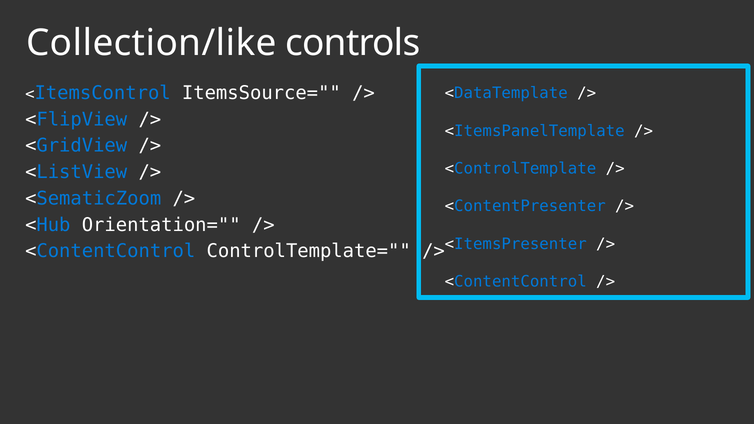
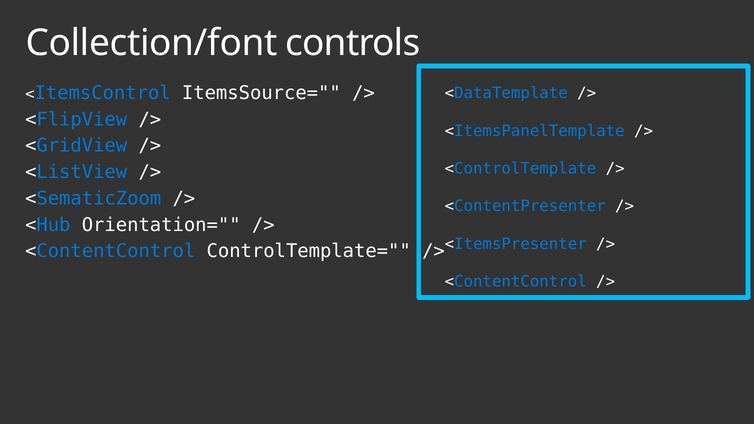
Collection/like: Collection/like -> Collection/font
